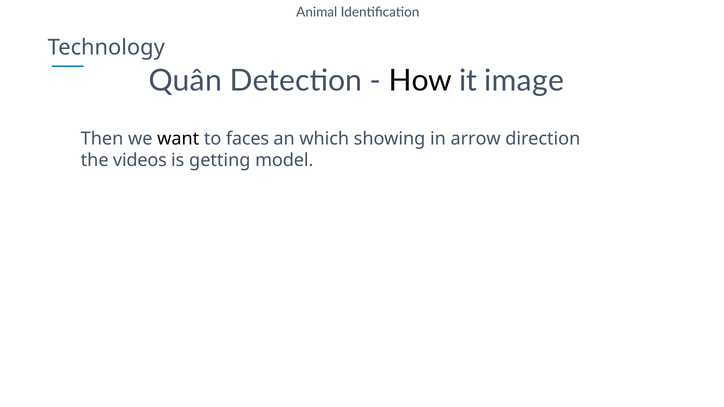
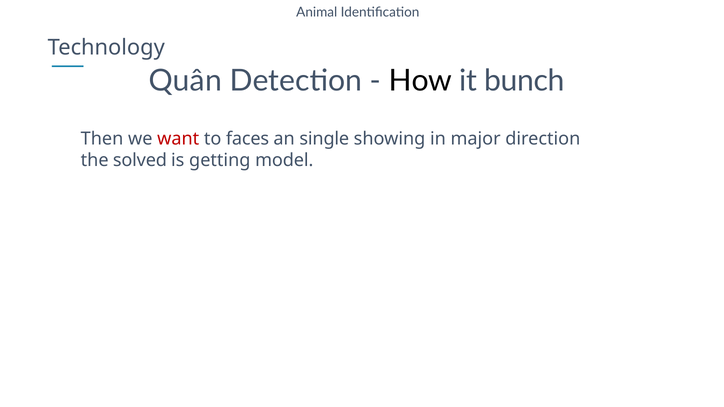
image: image -> bunch
want colour: black -> red
which: which -> single
arrow: arrow -> major
videos: videos -> solved
